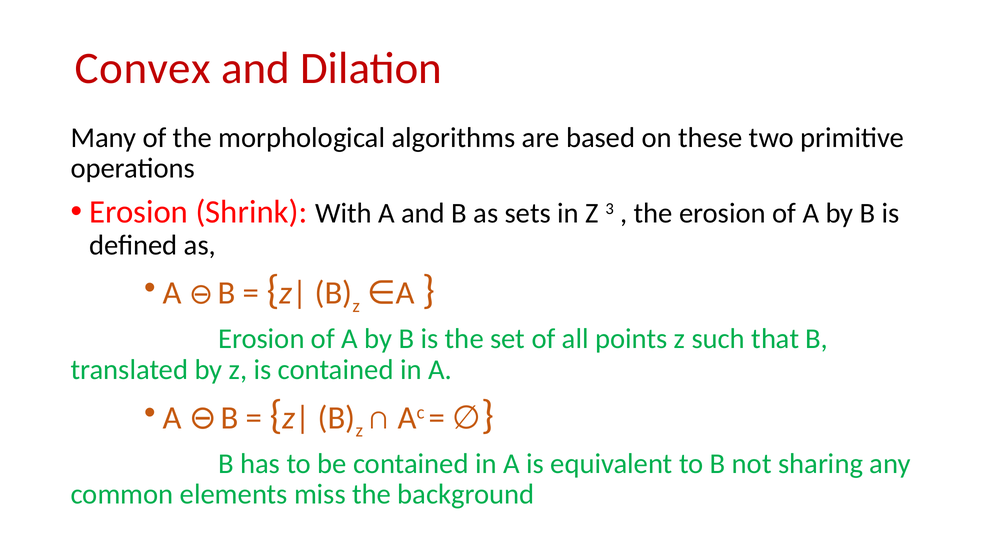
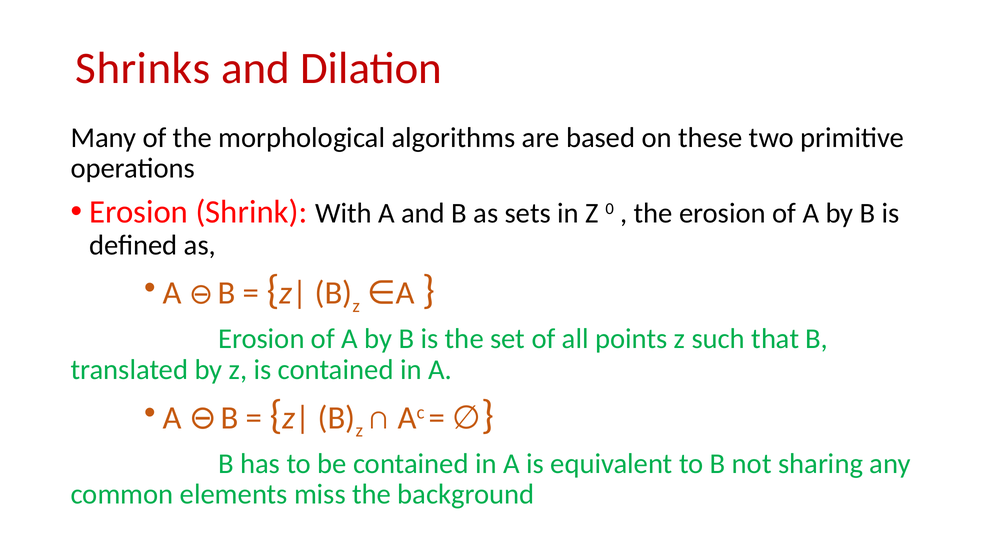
Convex: Convex -> Shrinks
3: 3 -> 0
